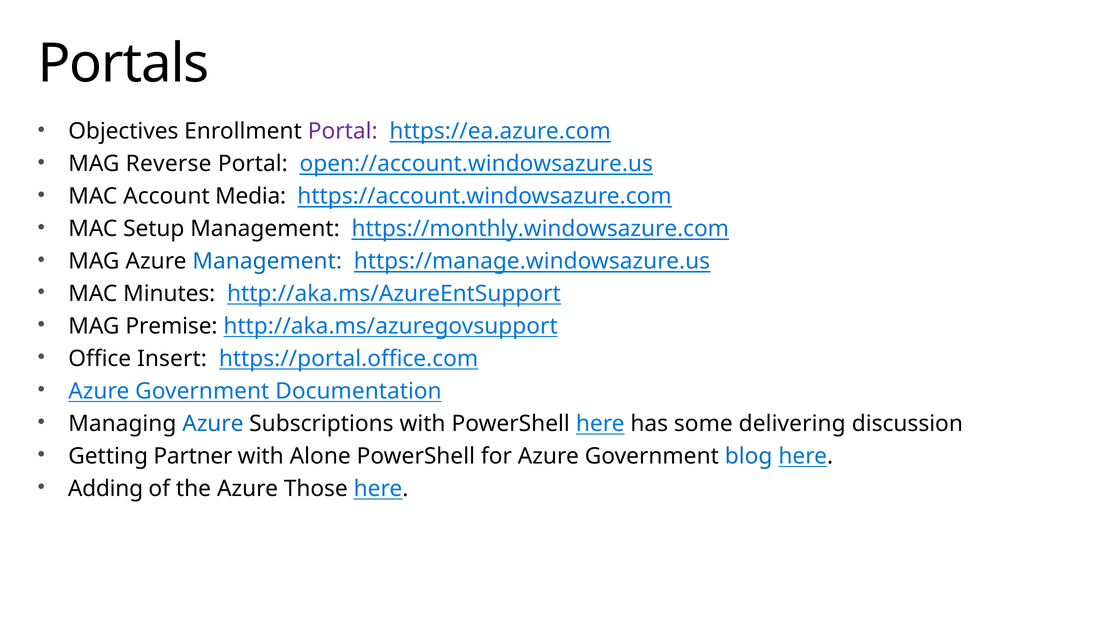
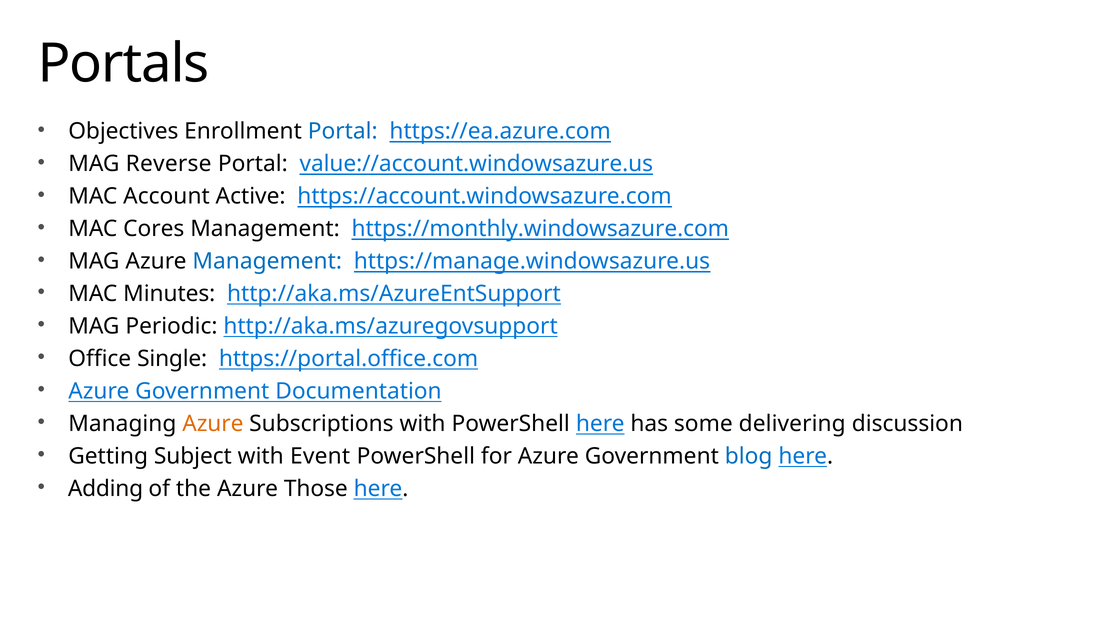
Portal at (343, 131) colour: purple -> blue
open://account.windowsazure.us: open://account.windowsazure.us -> value://account.windowsazure.us
Media: Media -> Active
Setup: Setup -> Cores
Premise: Premise -> Periodic
Insert: Insert -> Single
Azure at (213, 424) colour: blue -> orange
Partner: Partner -> Subject
Alone: Alone -> Event
